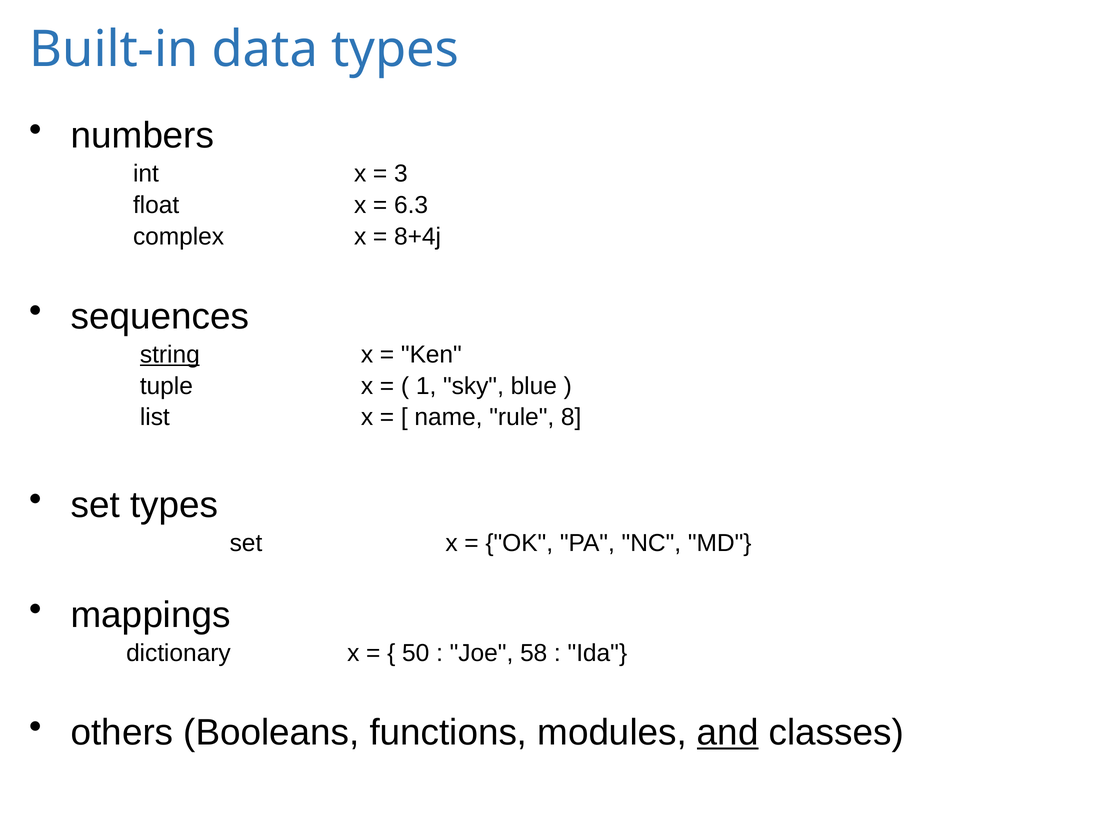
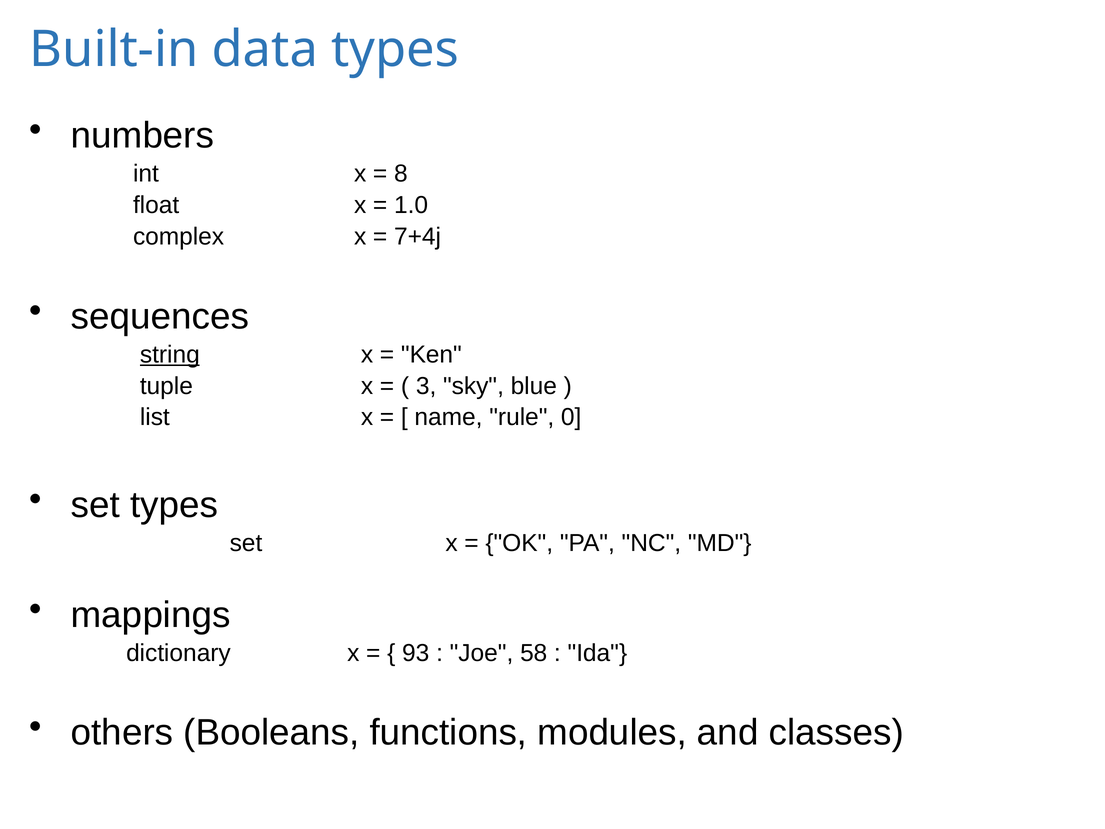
3: 3 -> 8
6.3: 6.3 -> 1.0
8+4j: 8+4j -> 7+4j
1: 1 -> 3
8: 8 -> 0
50: 50 -> 93
and underline: present -> none
